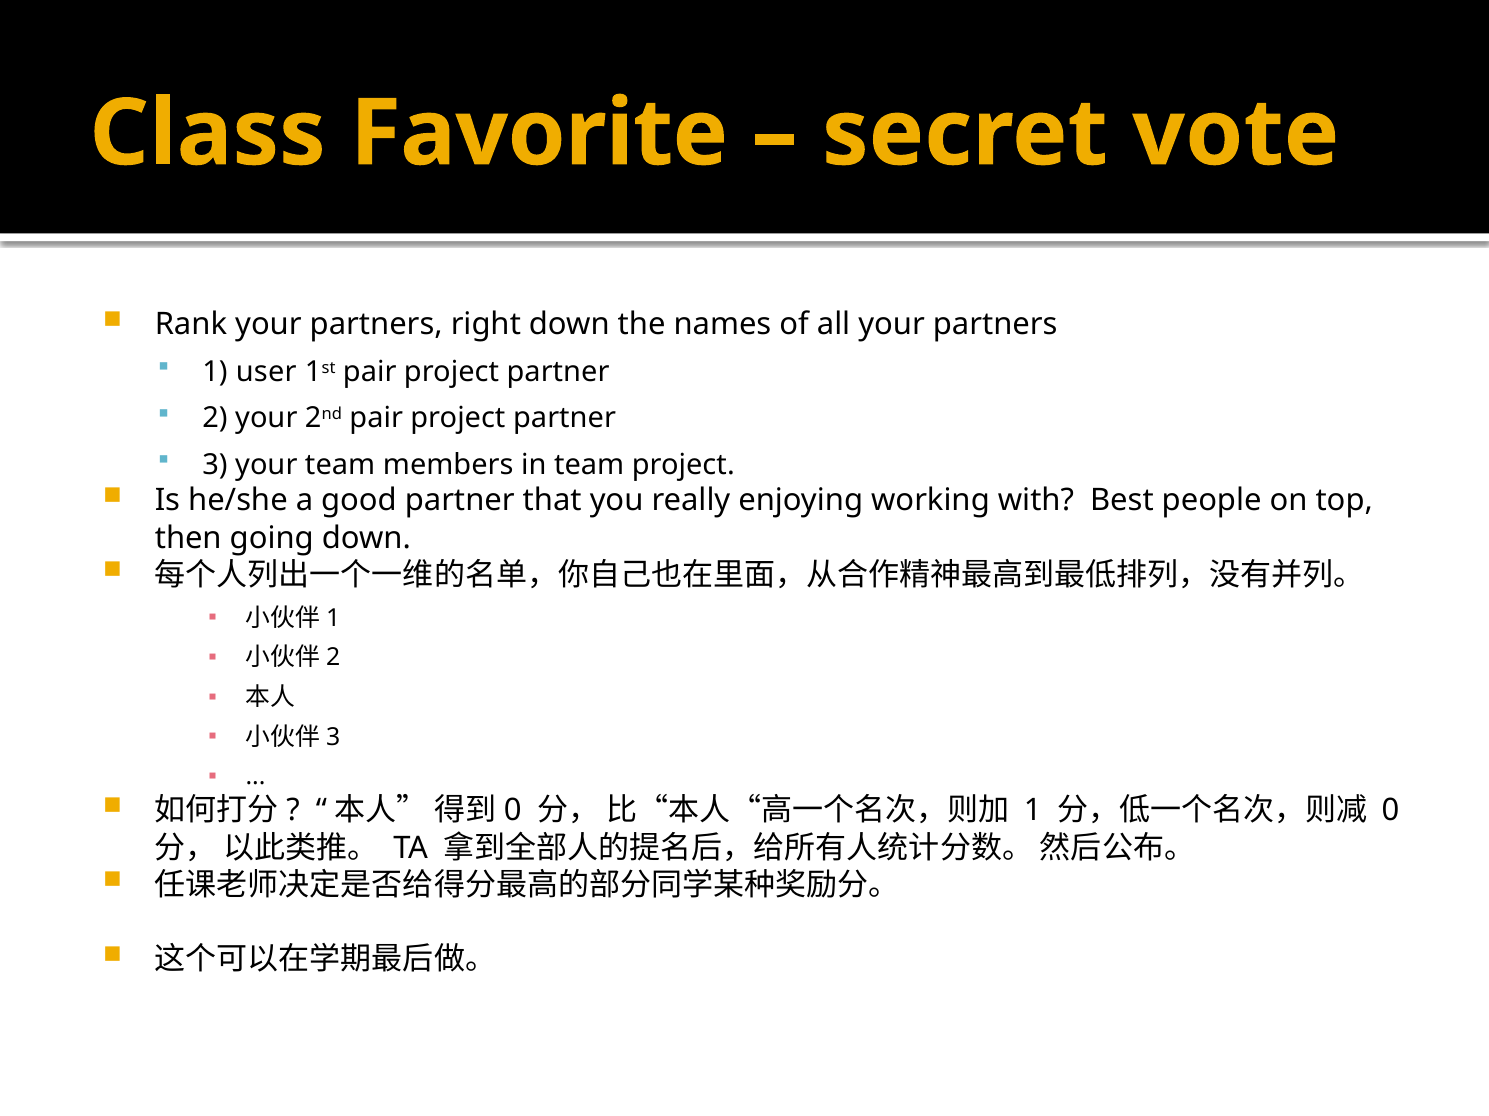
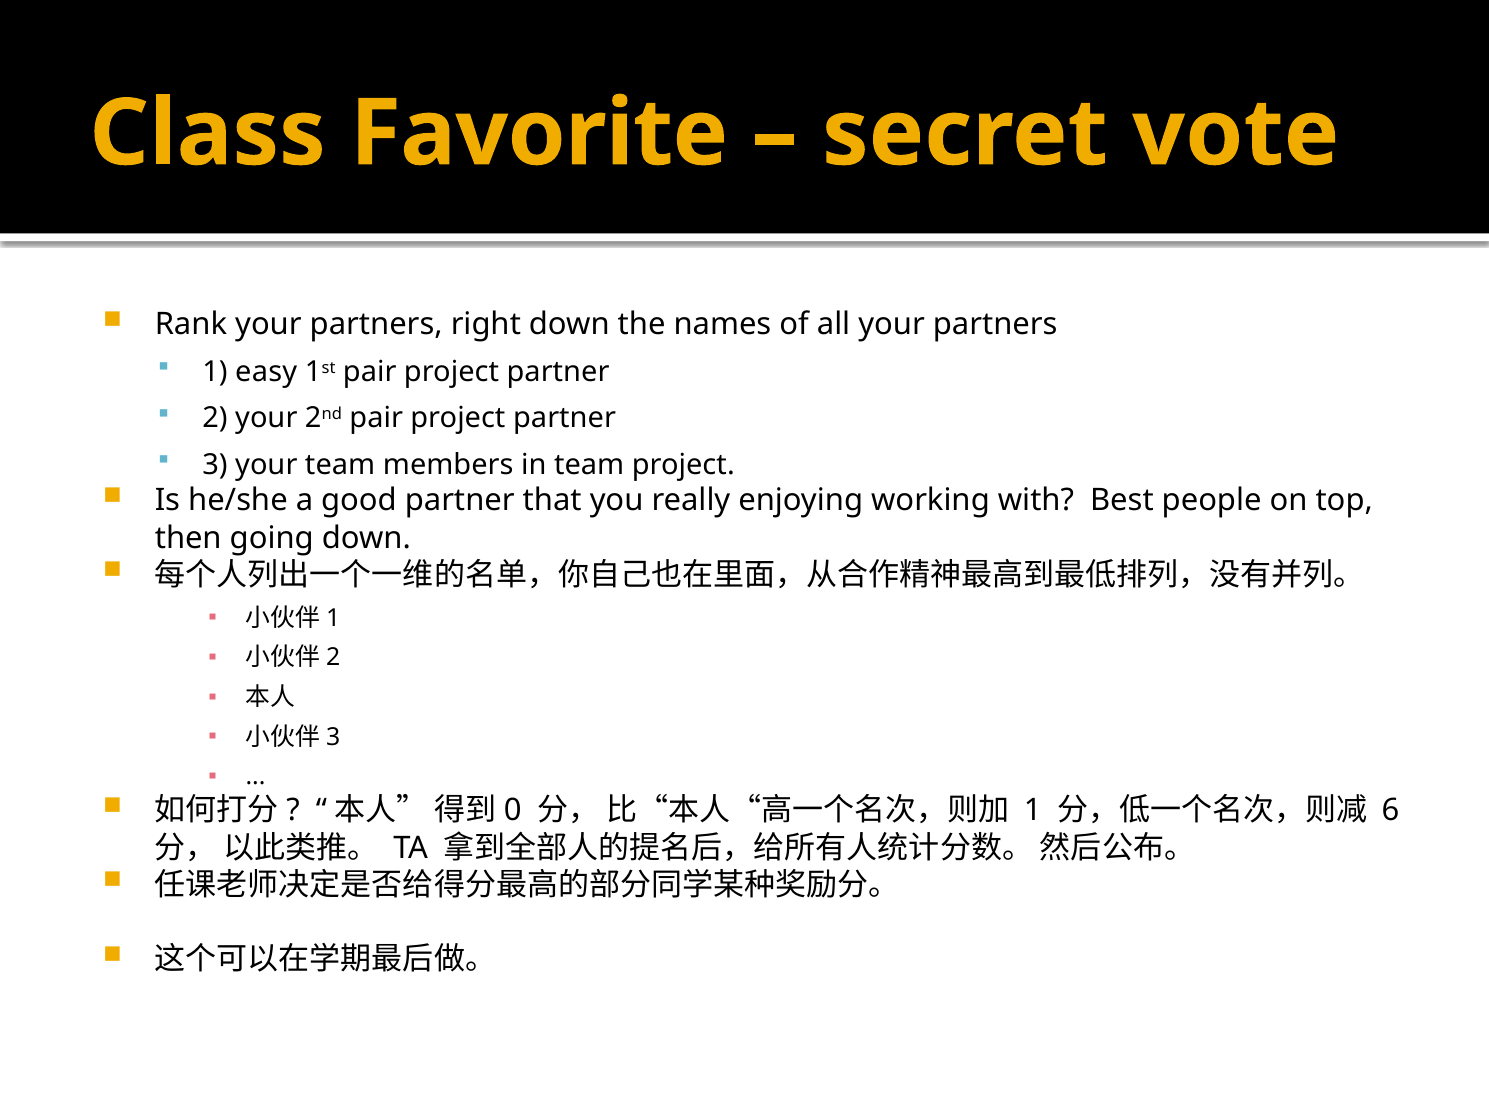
user: user -> easy
0: 0 -> 6
